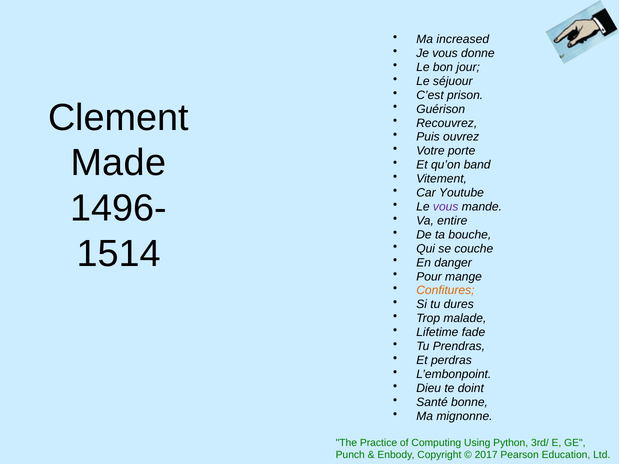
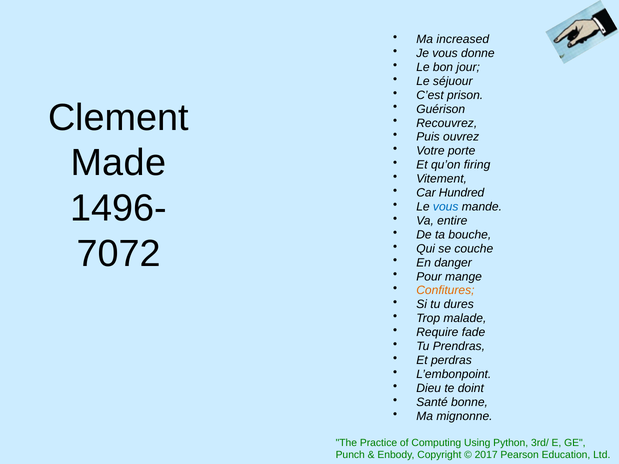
band: band -> firing
Youtube: Youtube -> Hundred
vous at (446, 207) colour: purple -> blue
1514: 1514 -> 7072
Lifetime: Lifetime -> Require
